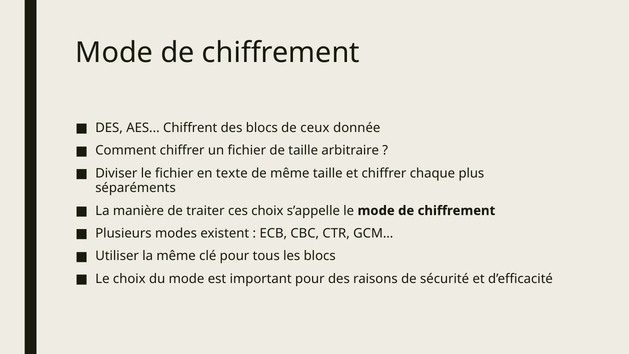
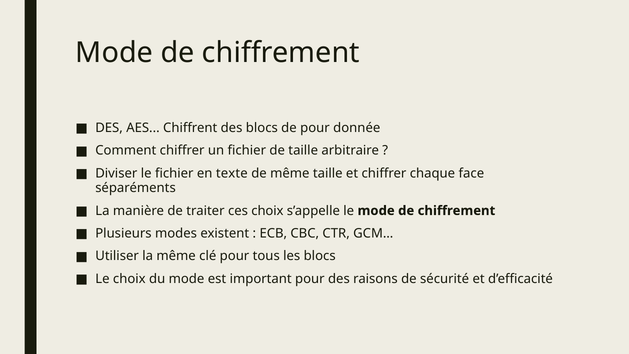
de ceux: ceux -> pour
plus: plus -> face
